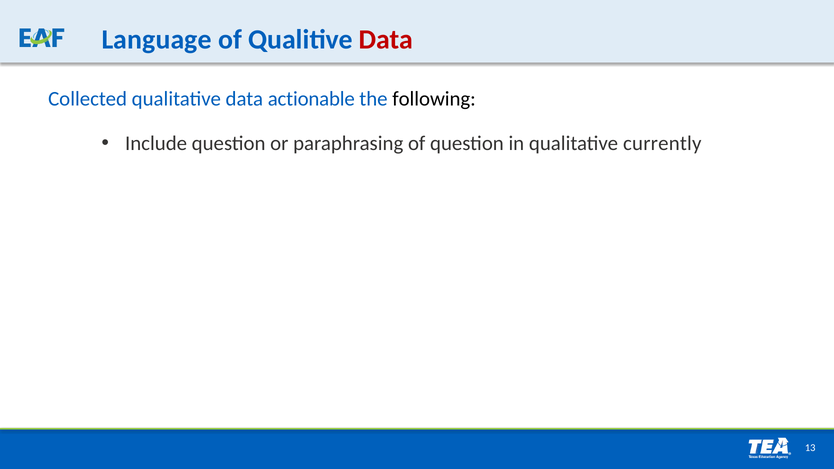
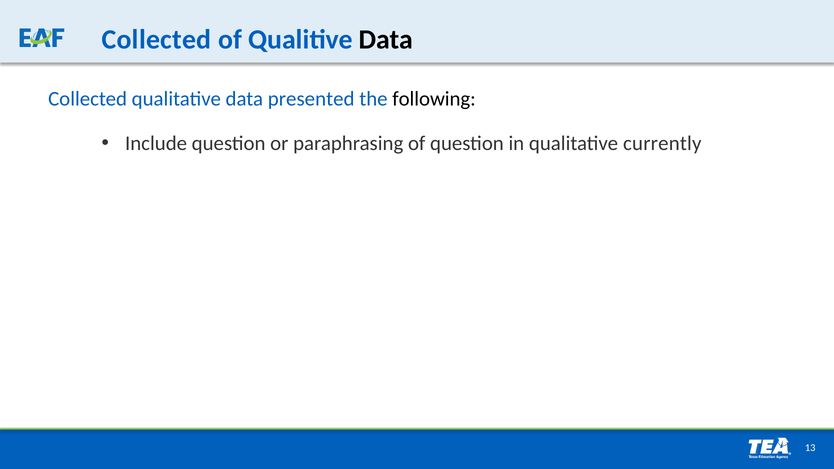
Language at (157, 40): Language -> Collected
Data at (386, 40) colour: red -> black
actionable: actionable -> presented
